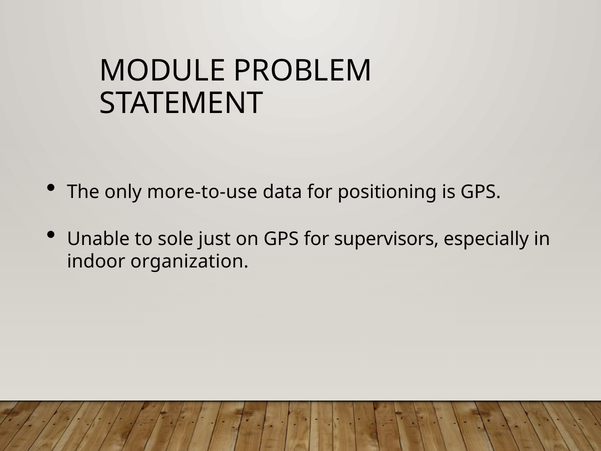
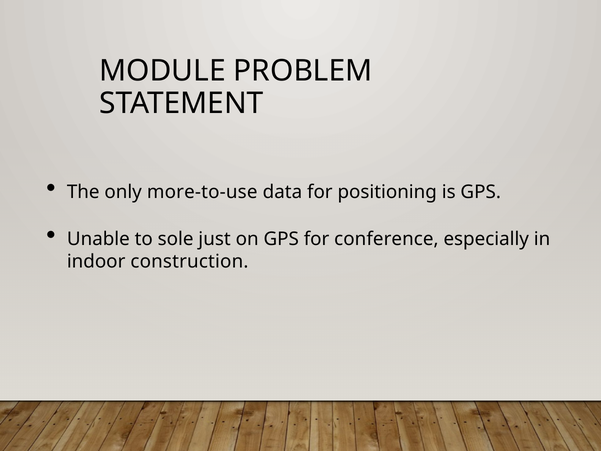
supervisors: supervisors -> conference
organization: organization -> construction
